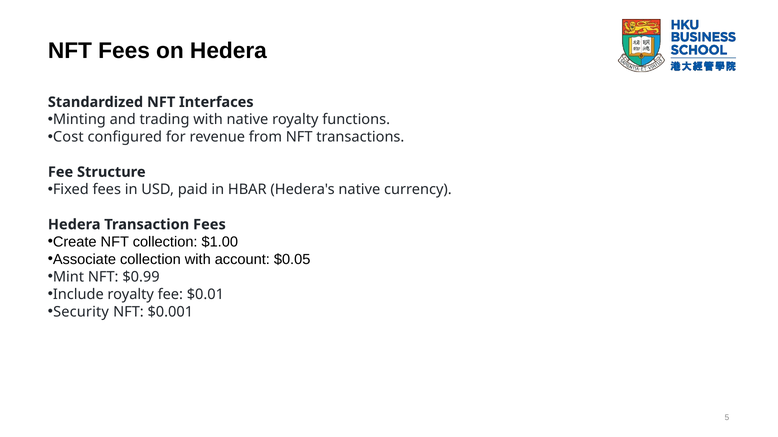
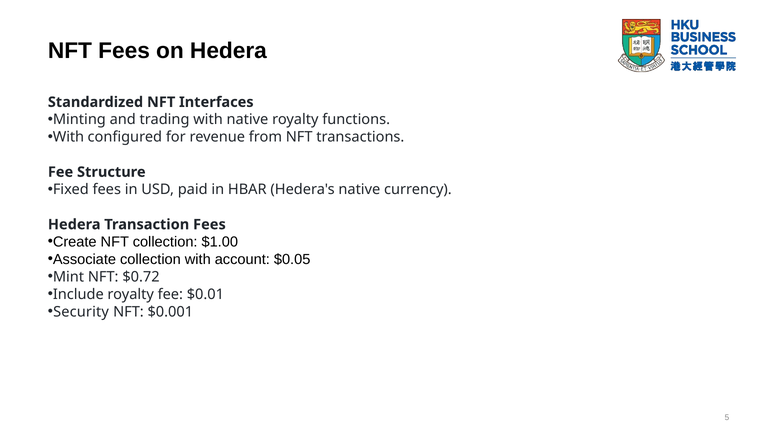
Cost at (68, 137): Cost -> With
$0.99: $0.99 -> $0.72
